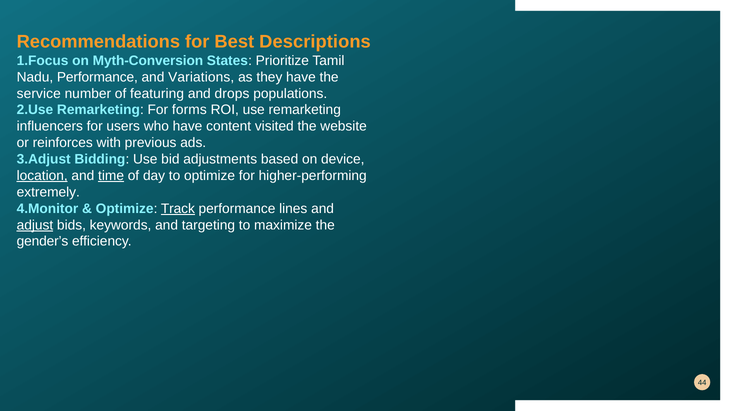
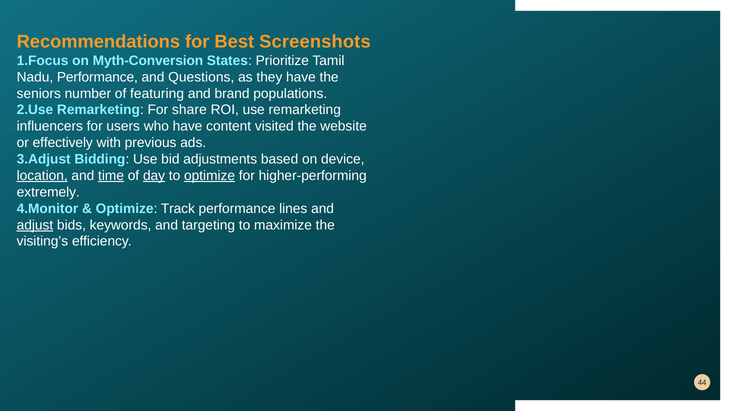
Descriptions: Descriptions -> Screenshots
Variations: Variations -> Questions
service: service -> seniors
drops: drops -> brand
forms: forms -> share
reinforces: reinforces -> effectively
day underline: none -> present
optimize at (210, 176) underline: none -> present
Track underline: present -> none
gender’s: gender’s -> visiting’s
